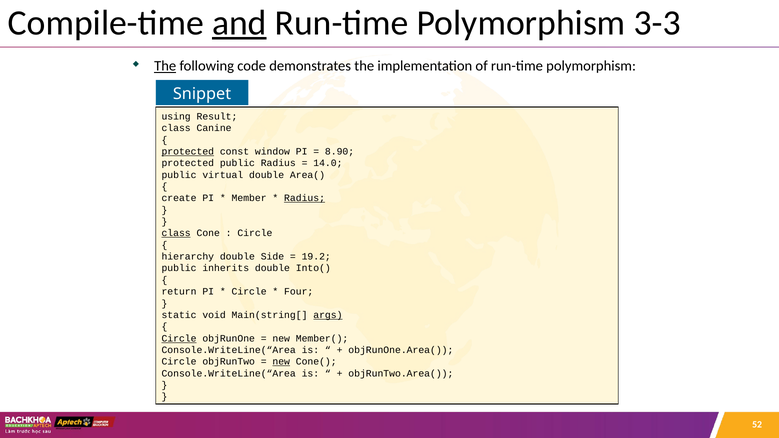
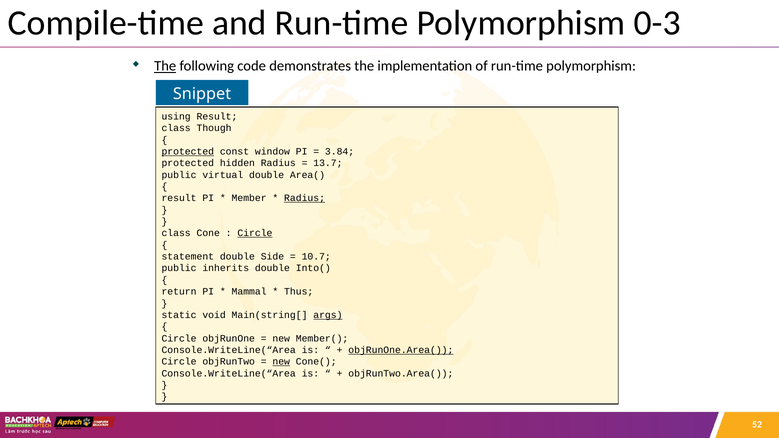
and underline: present -> none
3-3: 3-3 -> 0-3
Canine: Canine -> Though
8.90: 8.90 -> 3.84
protected public: public -> hidden
14.0: 14.0 -> 13.7
create at (179, 198): create -> result
class at (176, 233) underline: present -> none
Circle at (255, 233) underline: none -> present
hierarchy: hierarchy -> statement
19.2: 19.2 -> 10.7
Circle at (249, 292): Circle -> Mammal
Four: Four -> Thus
Circle at (179, 339) underline: present -> none
objRunOne.Area( underline: none -> present
